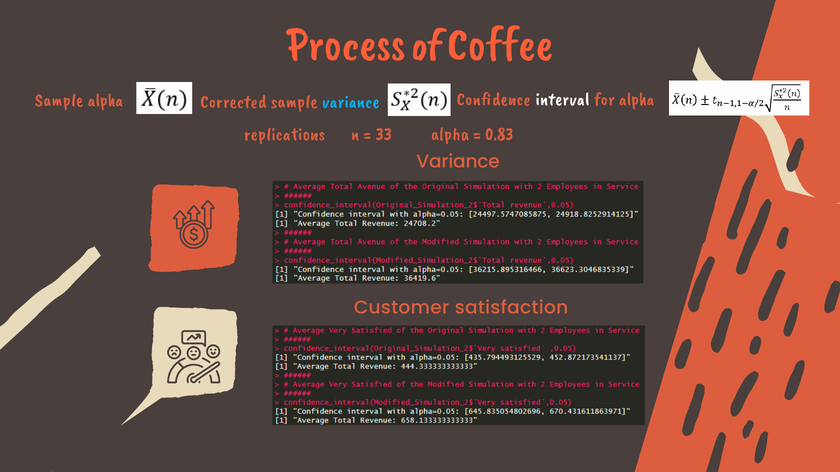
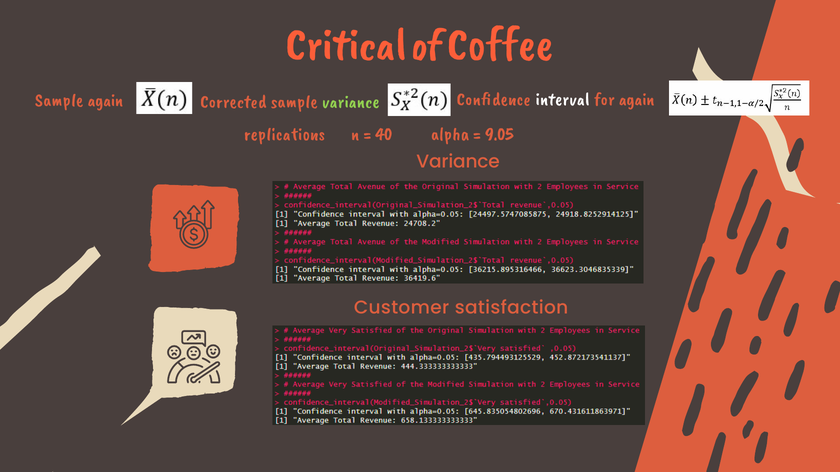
Process: Process -> Critical
Sample alpha: alpha -> again
variance at (351, 102) colour: light blue -> light green
for alpha: alpha -> again
33: 33 -> 40
0.83: 0.83 -> 9.05
